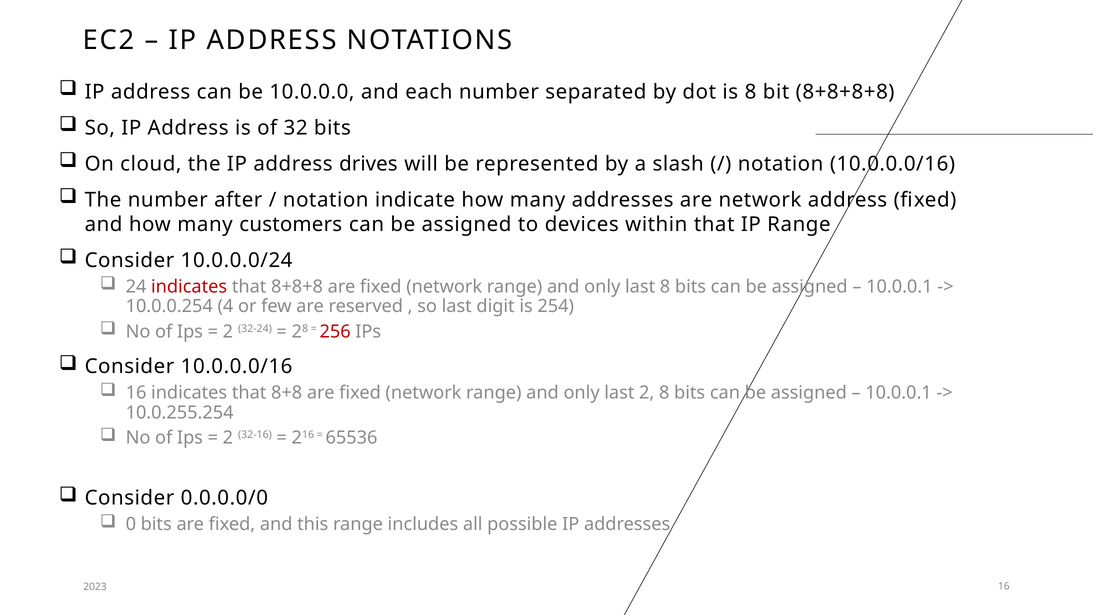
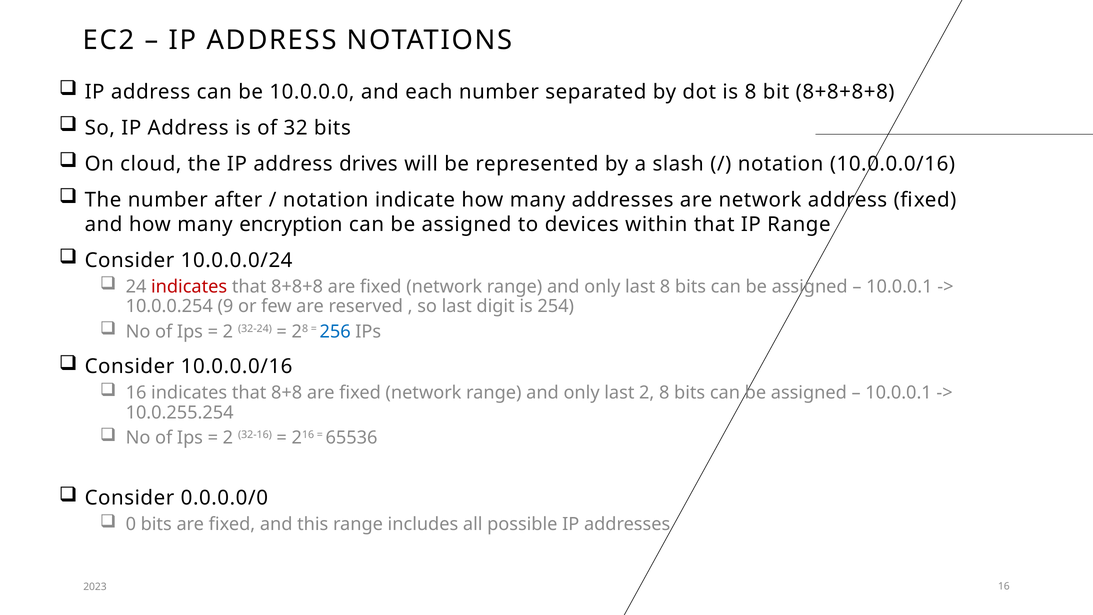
customers: customers -> encryption
4: 4 -> 9
256 colour: red -> blue
